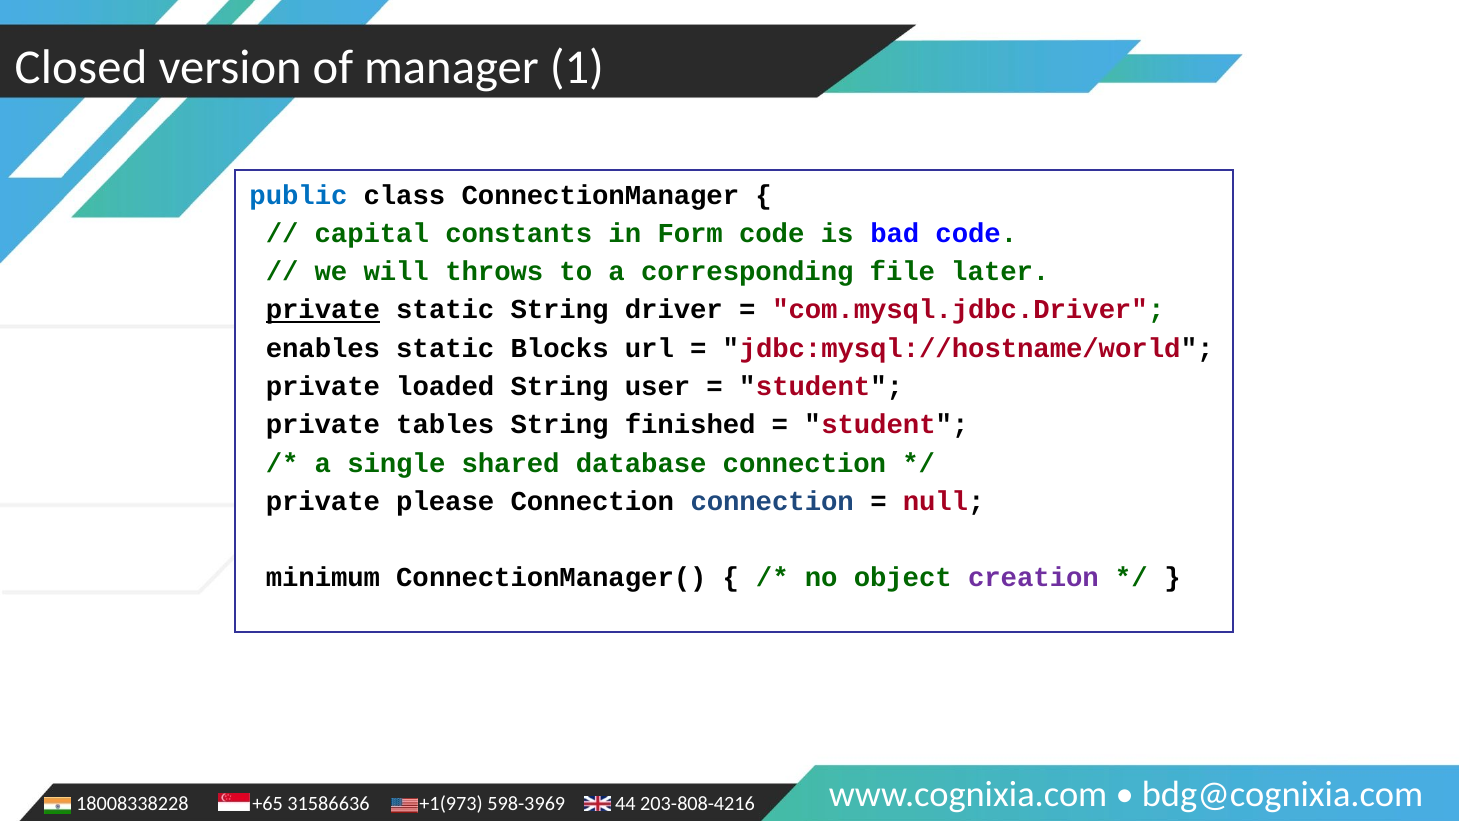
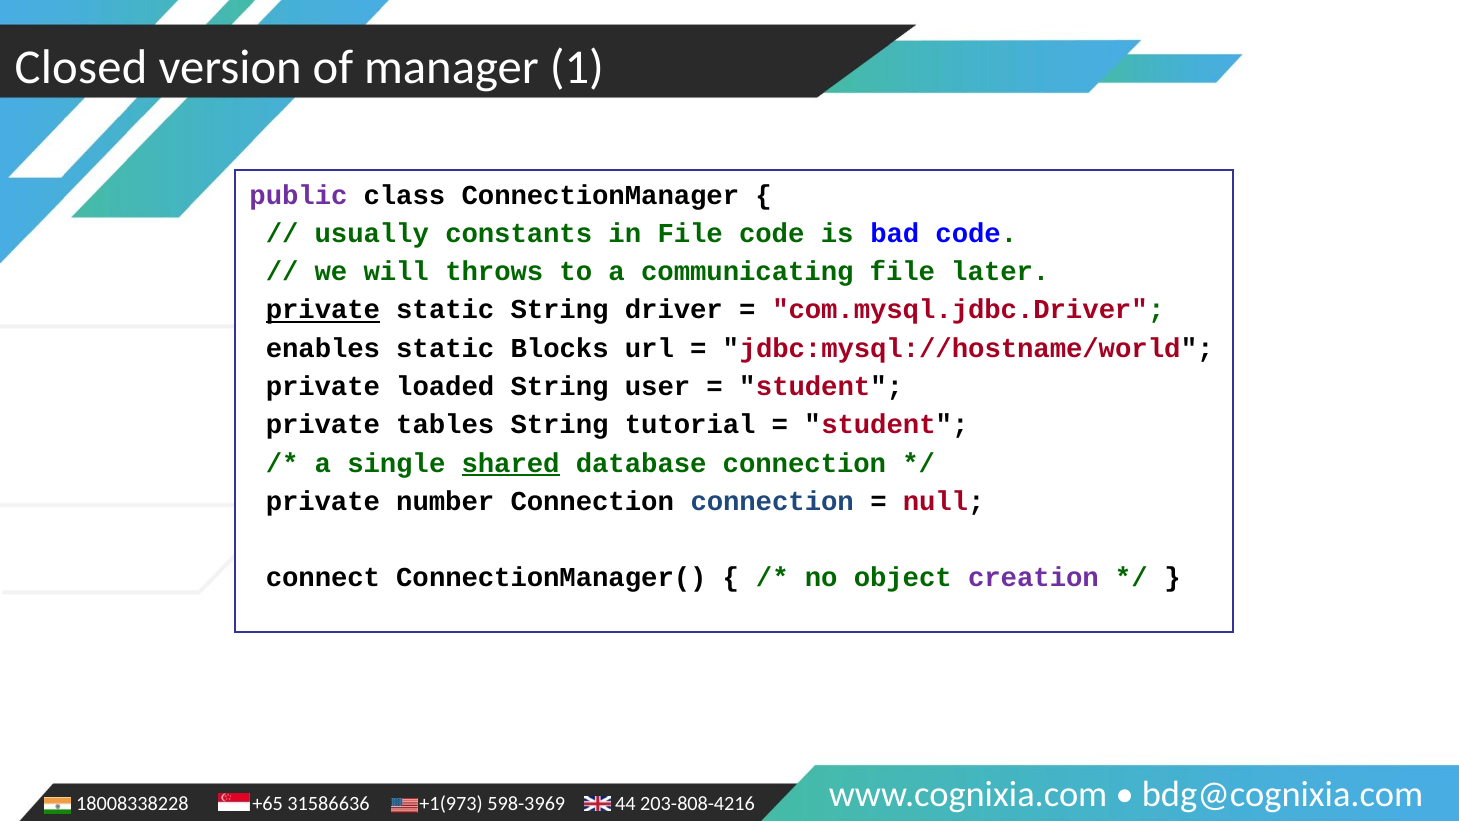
public colour: blue -> purple
capital: capital -> usually
in Form: Form -> File
corresponding: corresponding -> communicating
finished: finished -> tutorial
shared underline: none -> present
please: please -> number
minimum: minimum -> connect
